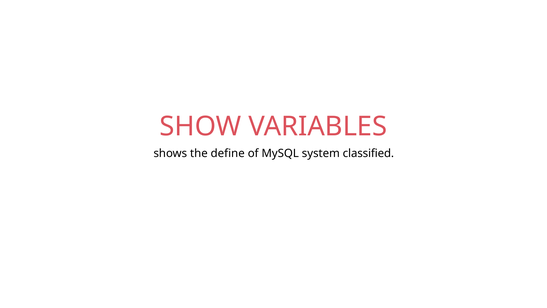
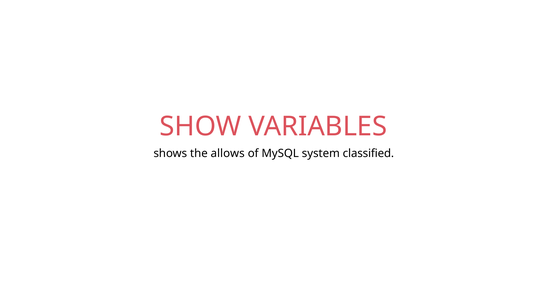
define: define -> allows
